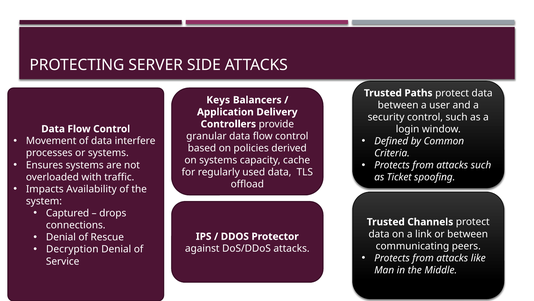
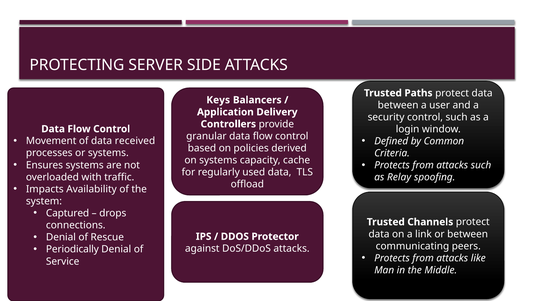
interfere: interfere -> received
Ticket: Ticket -> Relay
Decryption: Decryption -> Periodically
